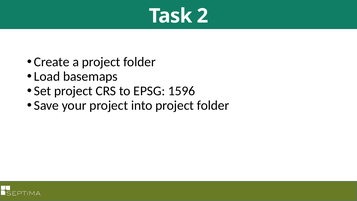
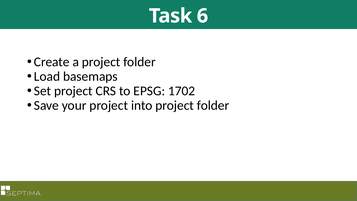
2: 2 -> 6
1596: 1596 -> 1702
